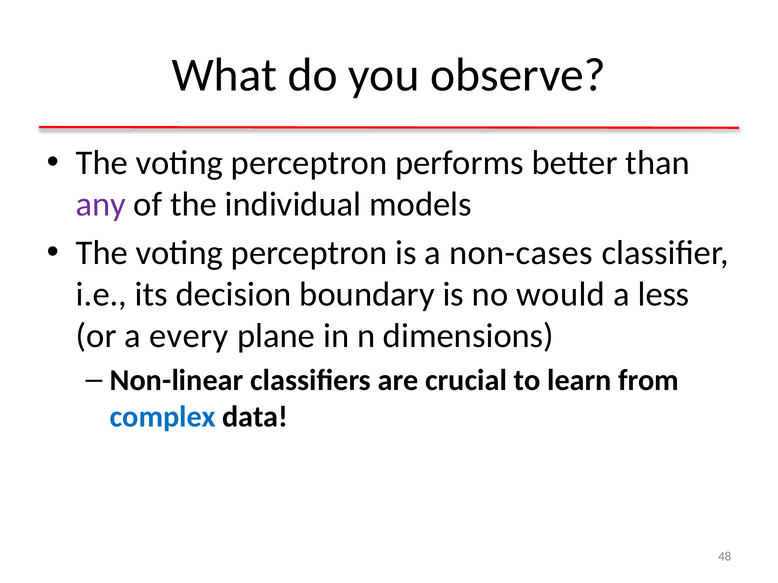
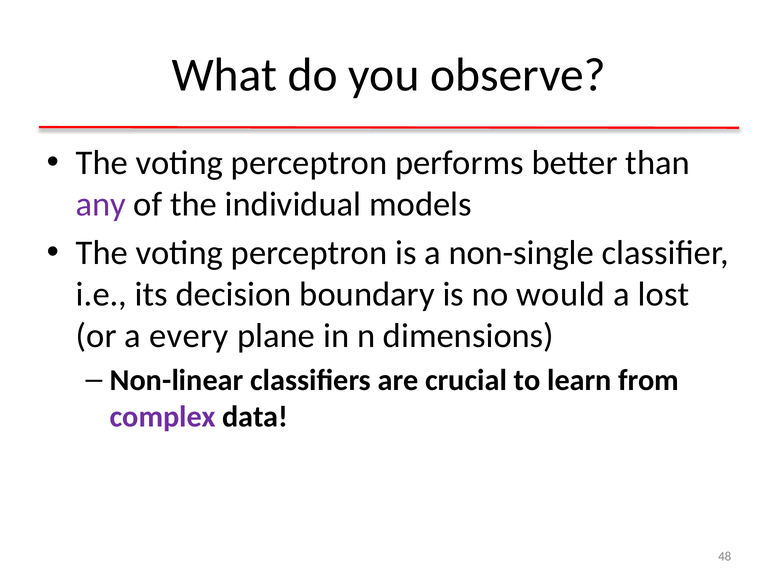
non-cases: non-cases -> non-single
less: less -> lost
complex colour: blue -> purple
